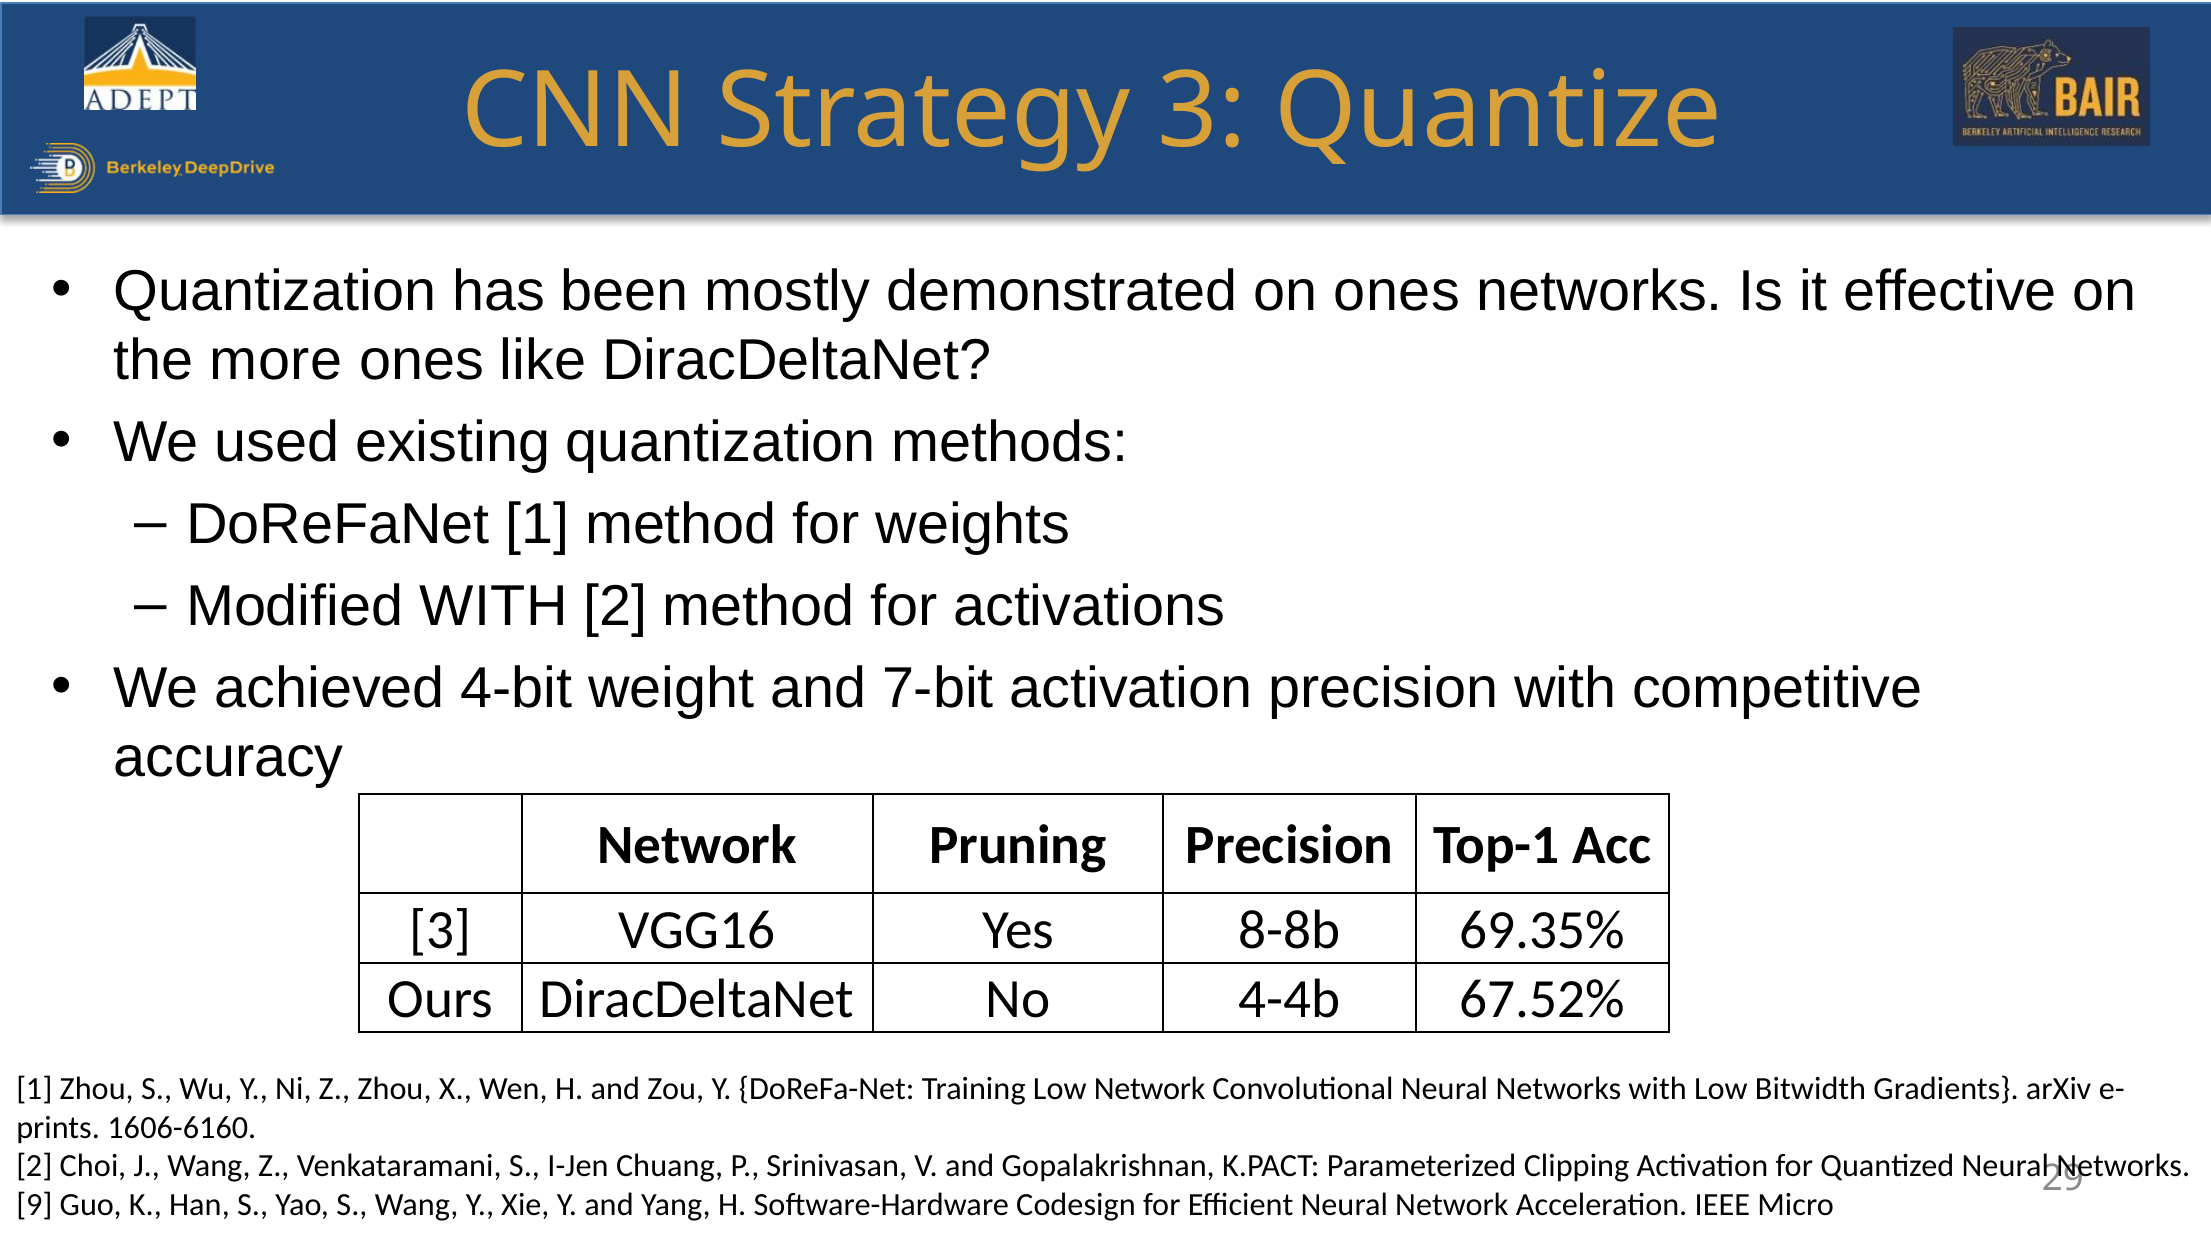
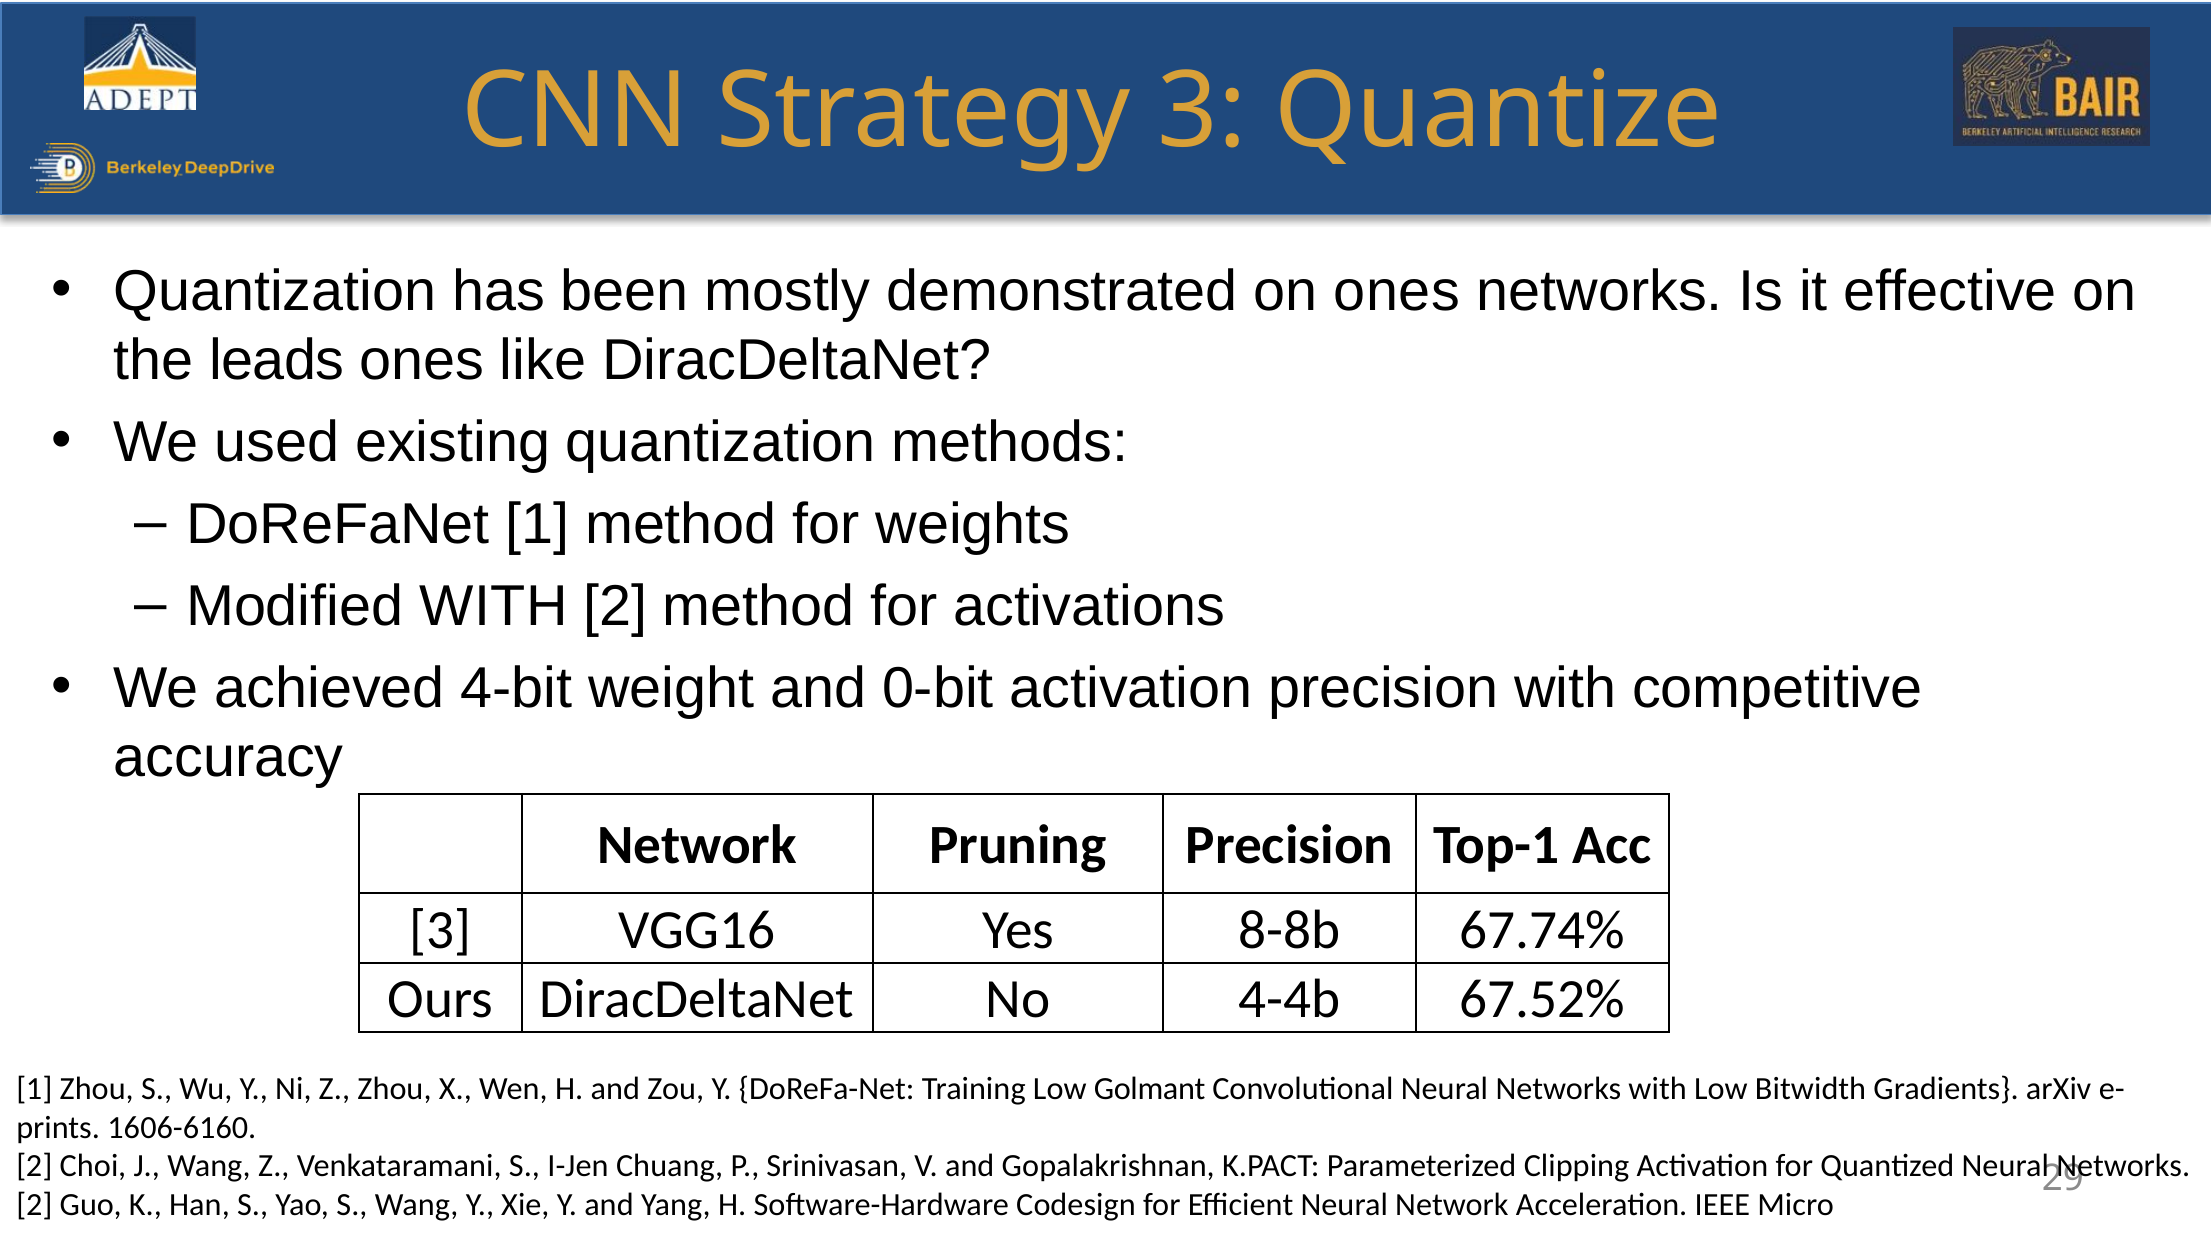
more: more -> leads
7-bit: 7-bit -> 0-bit
69.35%: 69.35% -> 67.74%
Low Network: Network -> Golmant
9 at (34, 1205): 9 -> 2
